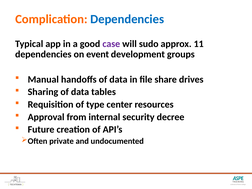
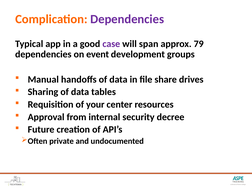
Dependencies at (127, 19) colour: blue -> purple
sudo: sudo -> span
11: 11 -> 79
type: type -> your
